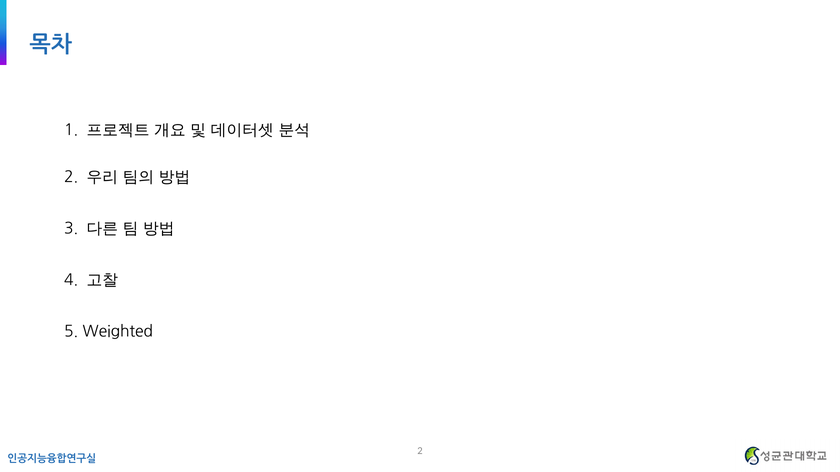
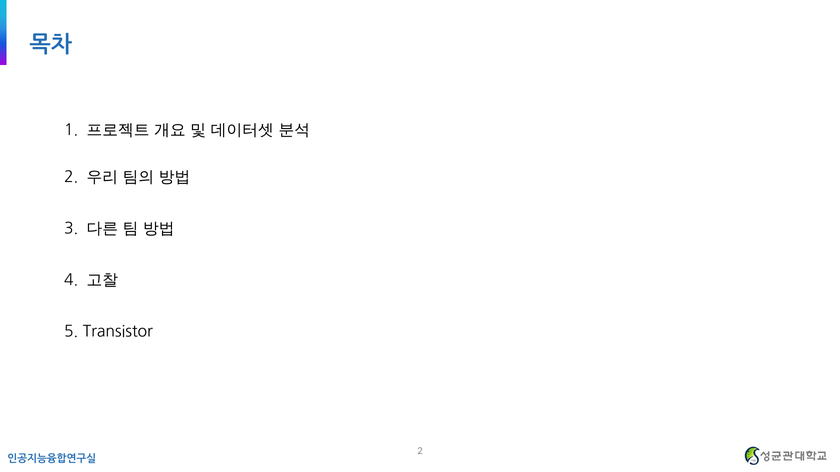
Weighted: Weighted -> Transistor
